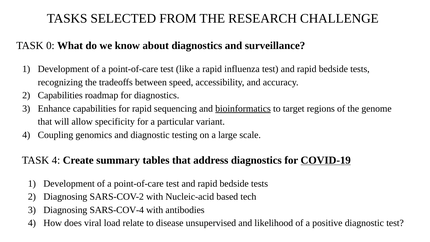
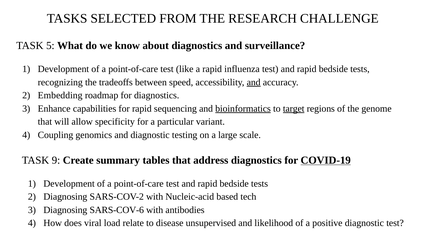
0: 0 -> 5
and at (254, 82) underline: none -> present
2 Capabilities: Capabilities -> Embedding
target underline: none -> present
TASK 4: 4 -> 9
SARS-COV-4: SARS-COV-4 -> SARS-COV-6
